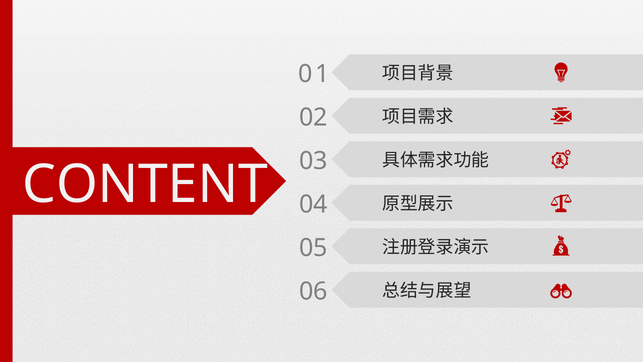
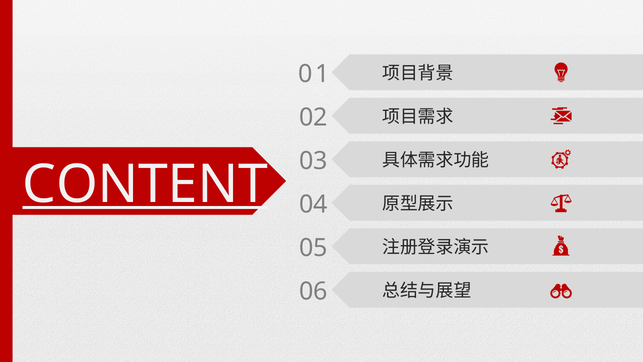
CONTENT underline: none -> present
